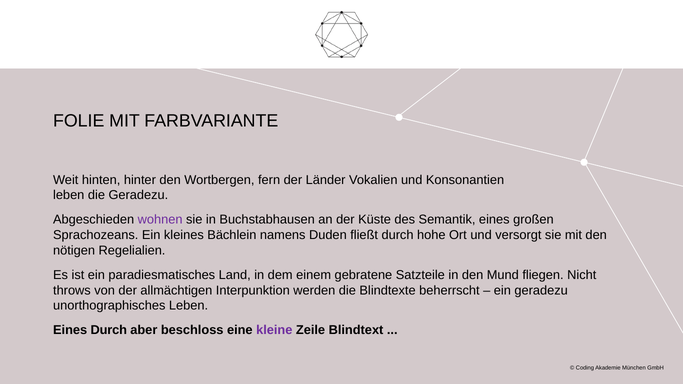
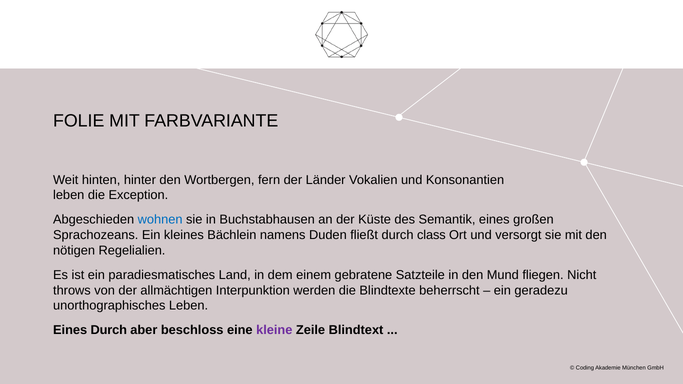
die Geradezu: Geradezu -> Exception
wohnen colour: purple -> blue
hohe: hohe -> class
